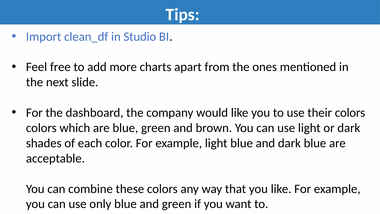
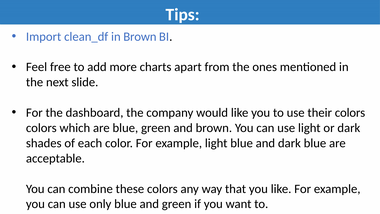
in Studio: Studio -> Brown
